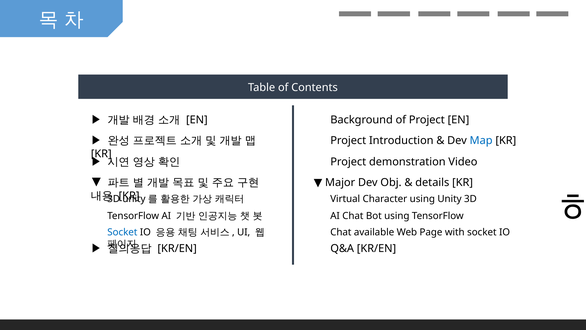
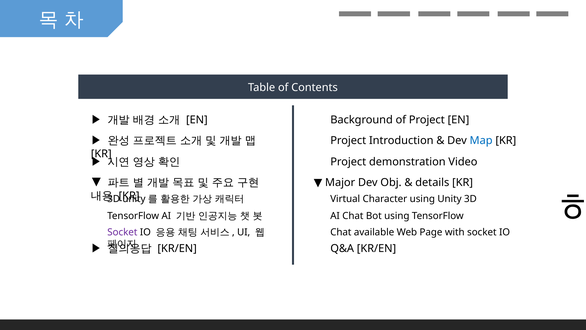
Socket at (122, 232) colour: blue -> purple
